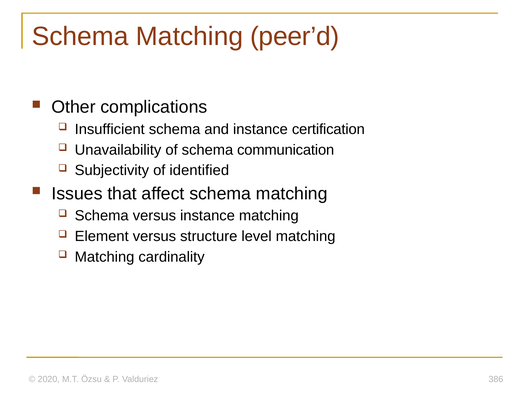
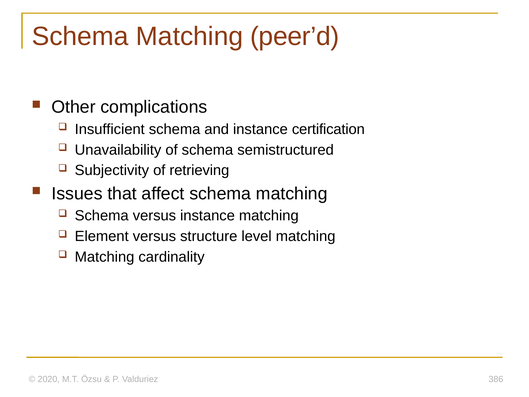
communication: communication -> semistructured
identified: identified -> retrieving
